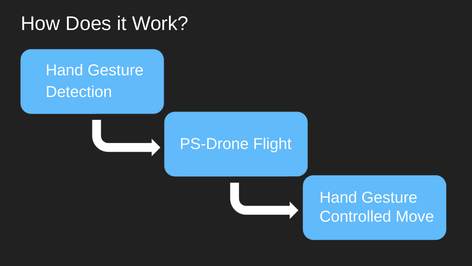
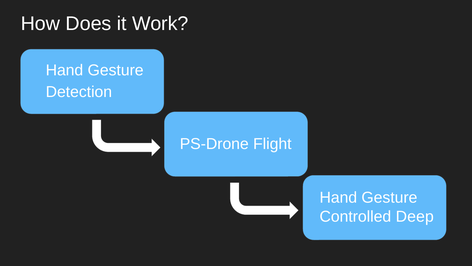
Move: Move -> Deep
